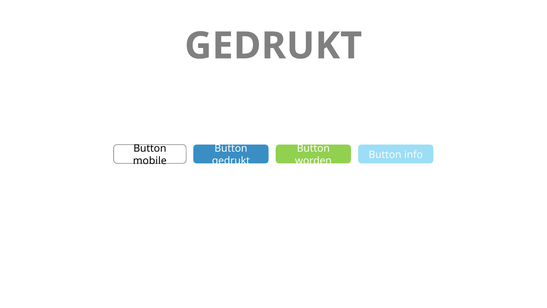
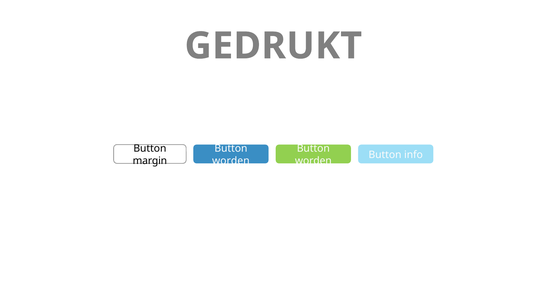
mobile: mobile -> margin
gedrukt at (231, 161): gedrukt -> worden
